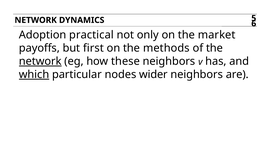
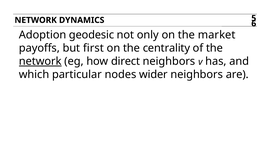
practical: practical -> geodesic
methods: methods -> centrality
these: these -> direct
which underline: present -> none
